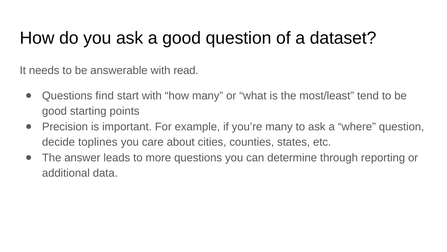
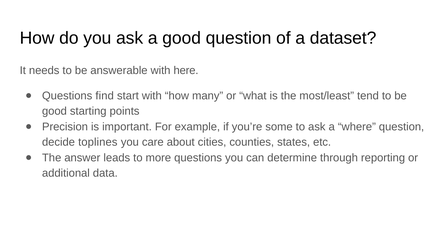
read: read -> here
you’re many: many -> some
